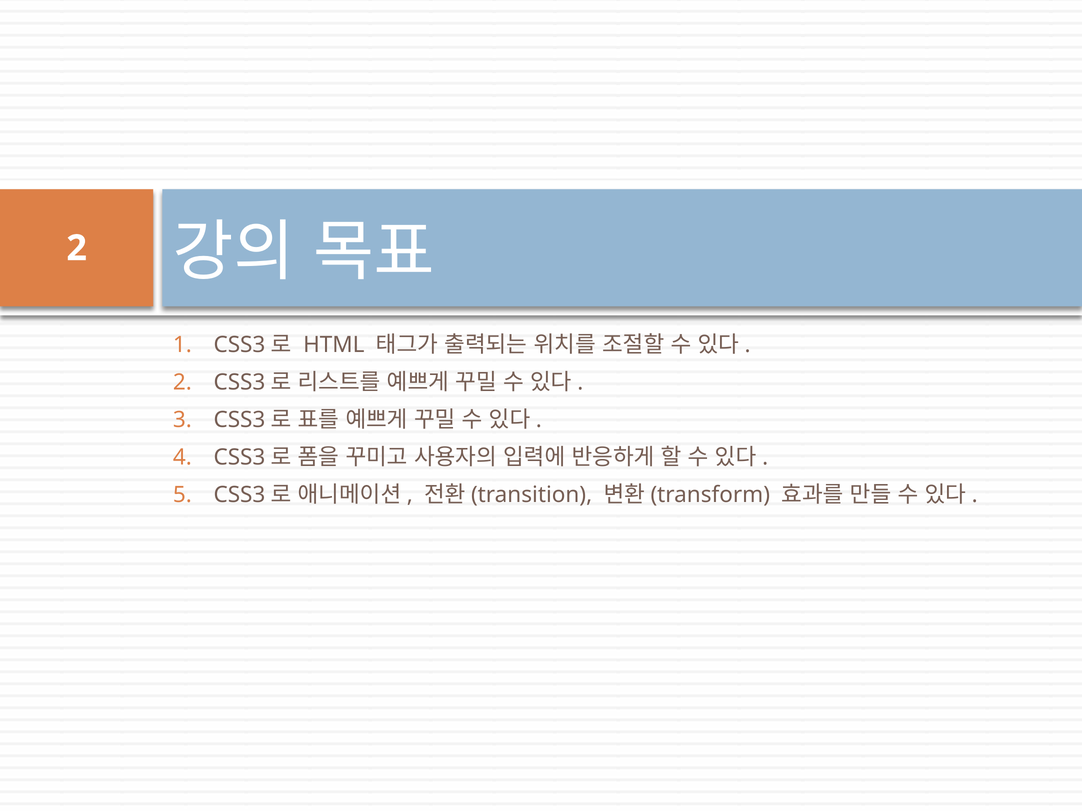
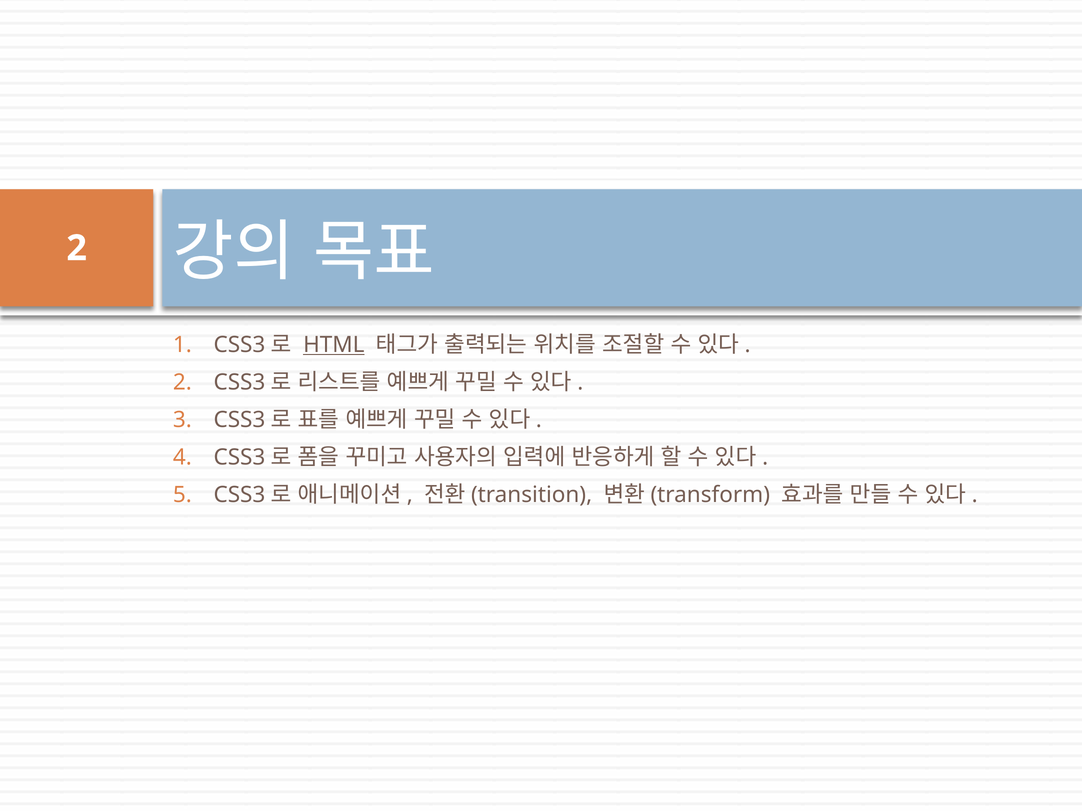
HTML underline: none -> present
